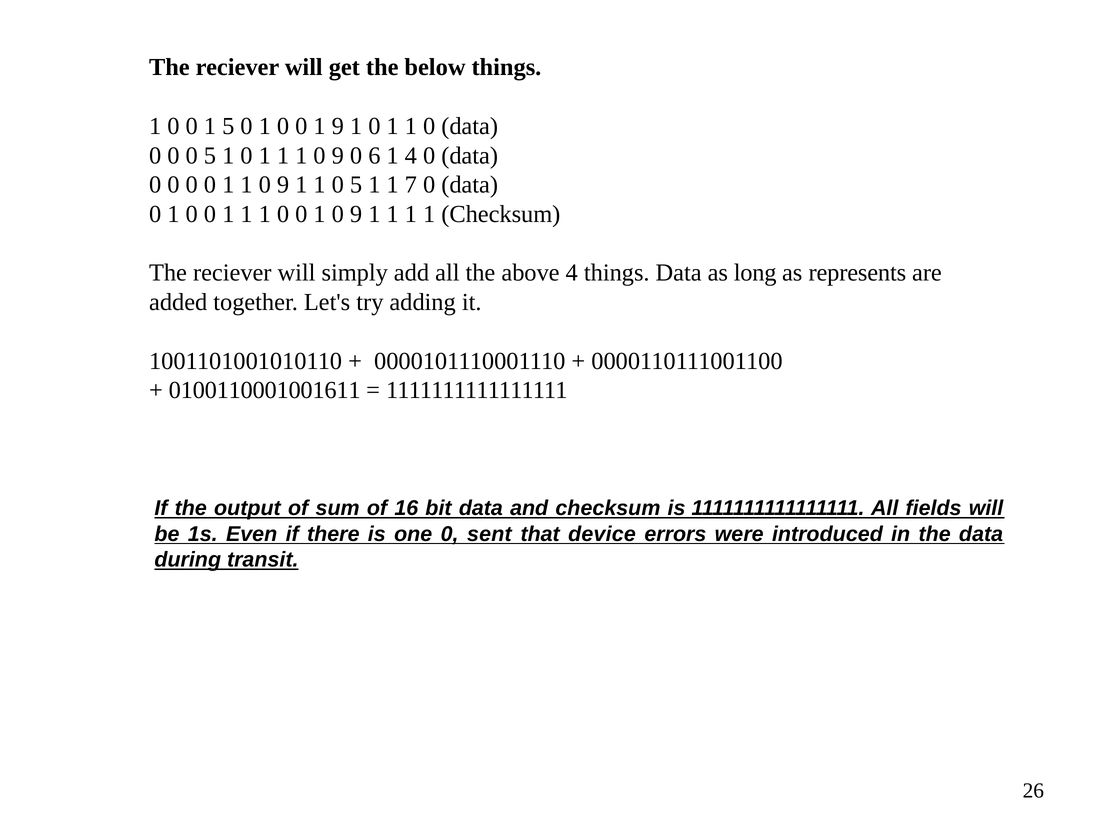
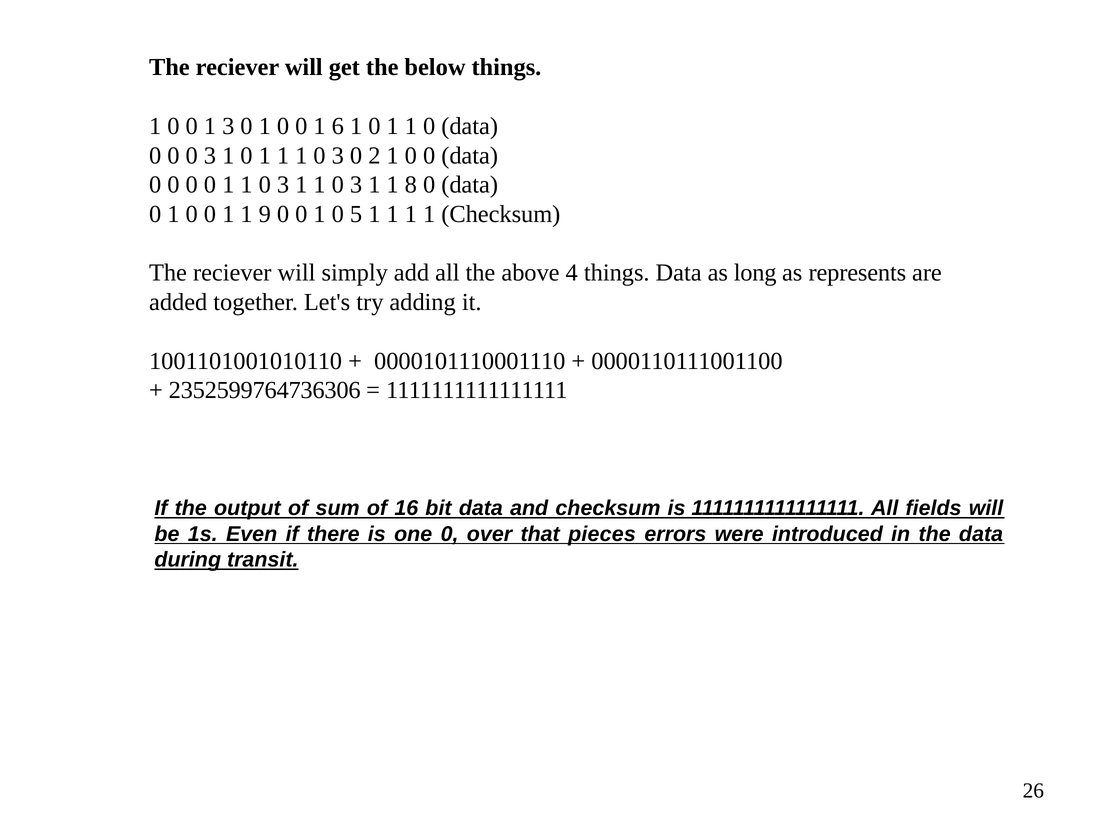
1 5: 5 -> 3
1 9: 9 -> 6
0 0 5: 5 -> 3
9 at (338, 155): 9 -> 3
6: 6 -> 2
4 at (411, 155): 4 -> 0
9 at (283, 185): 9 -> 3
5 at (356, 185): 5 -> 3
7: 7 -> 8
1 at (265, 214): 1 -> 9
0 1 0 9: 9 -> 5
0100110001001611: 0100110001001611 -> 2352599764736306
sent: sent -> over
device: device -> pieces
